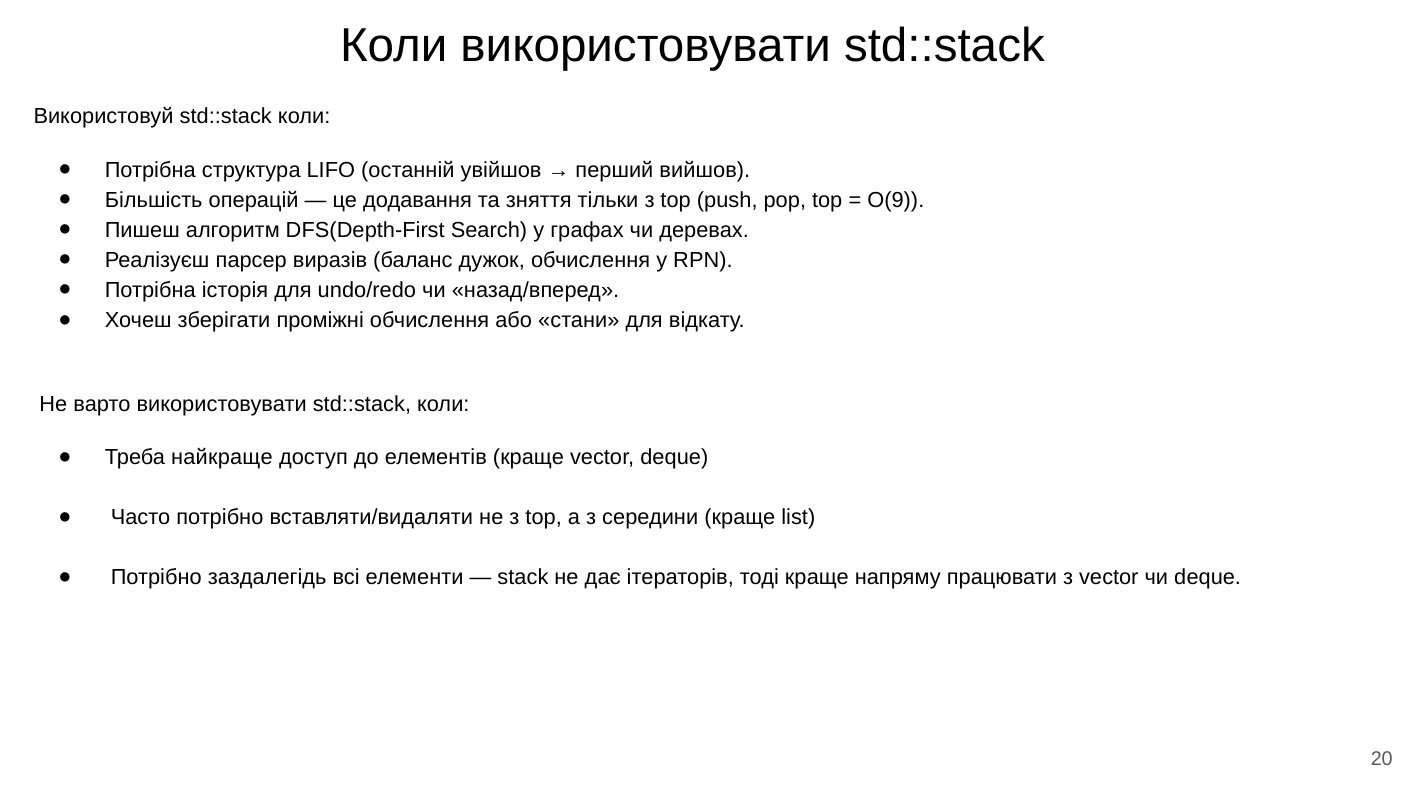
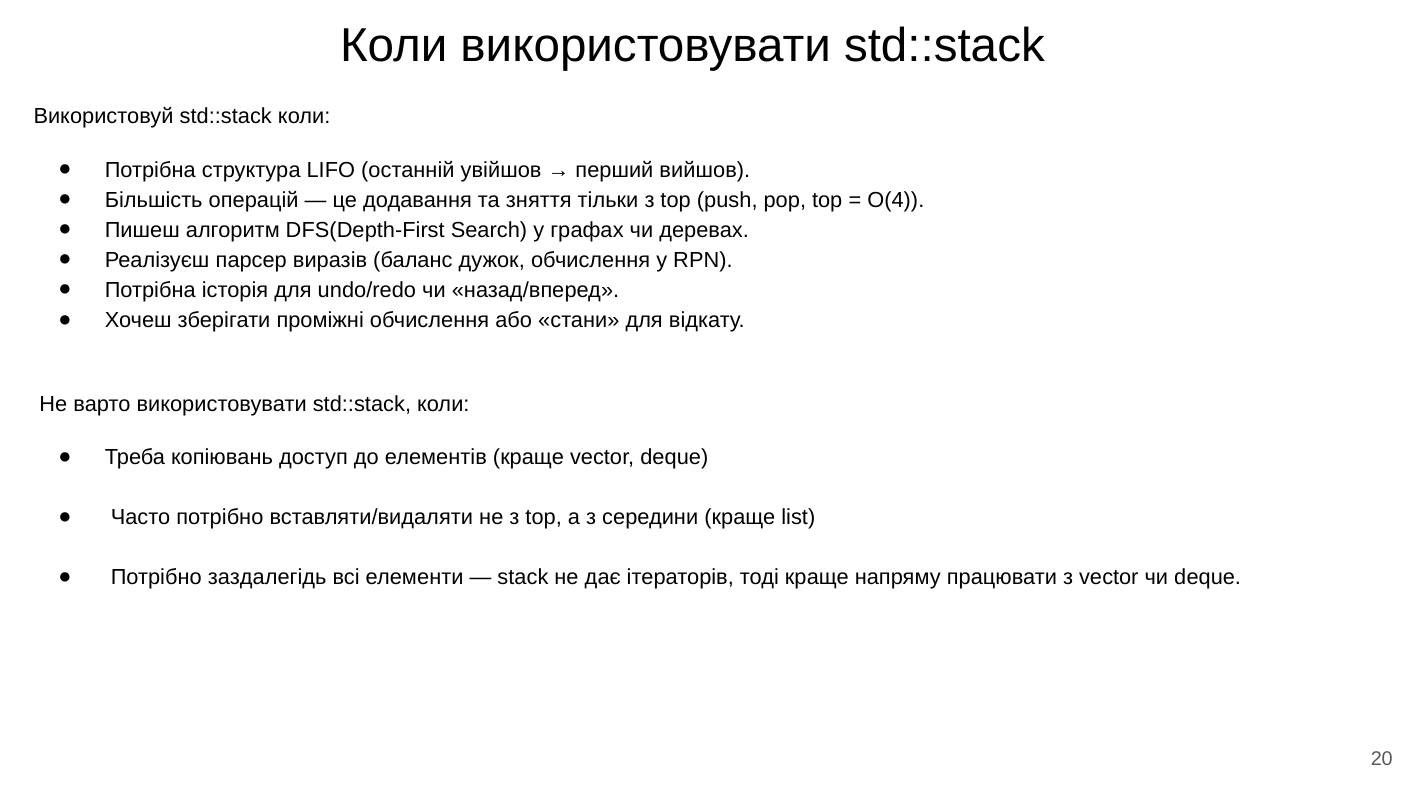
O(9: O(9 -> O(4
найкраще: найкраще -> копіювань
